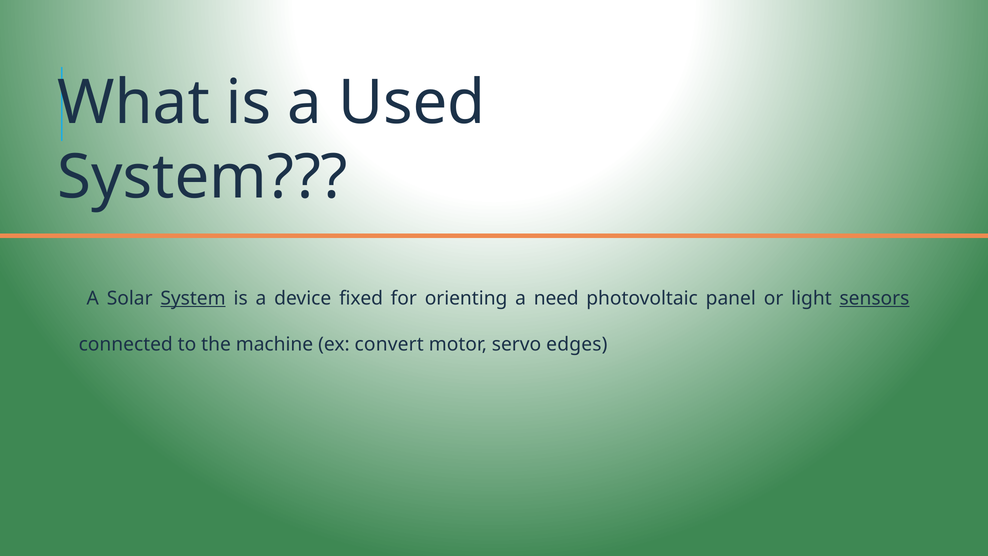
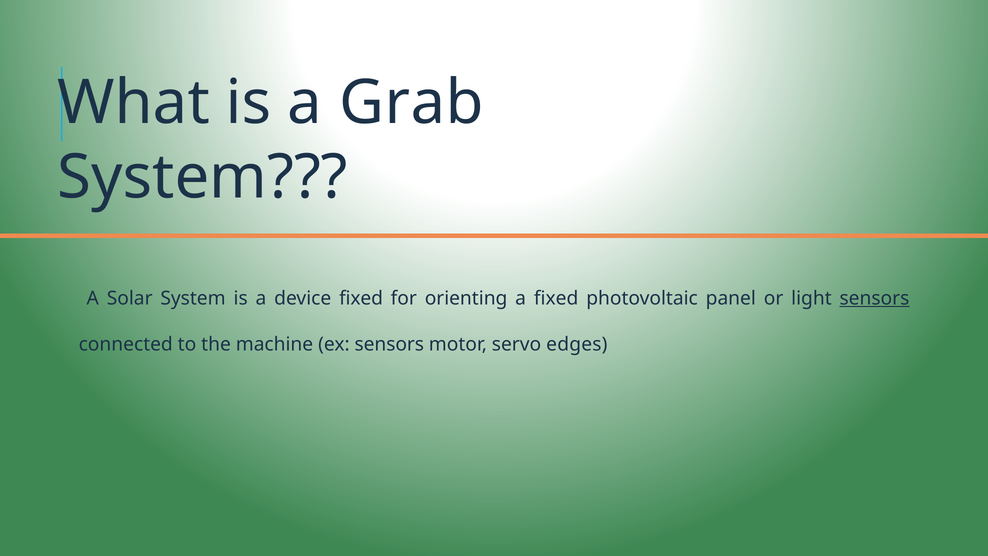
Used: Used -> Grab
System at (193, 298) underline: present -> none
a need: need -> fixed
ex convert: convert -> sensors
